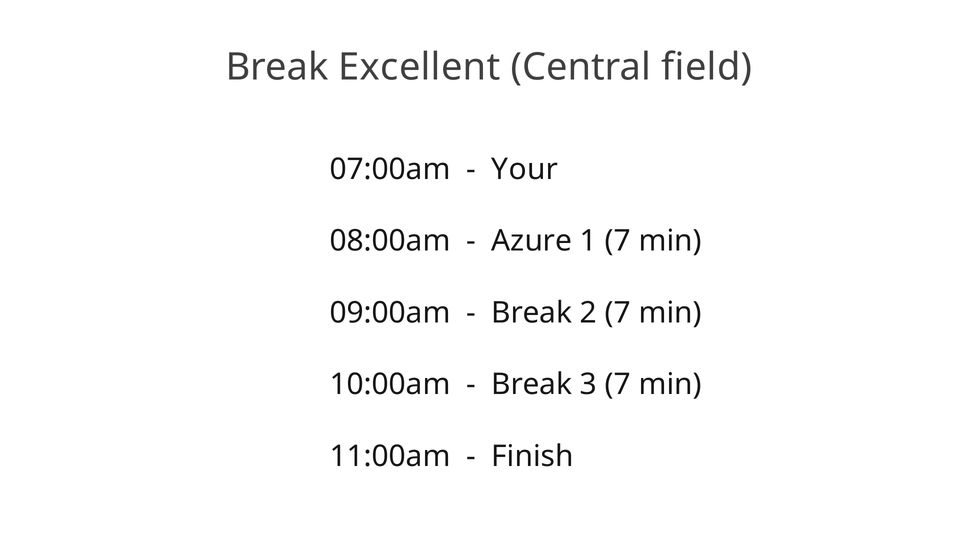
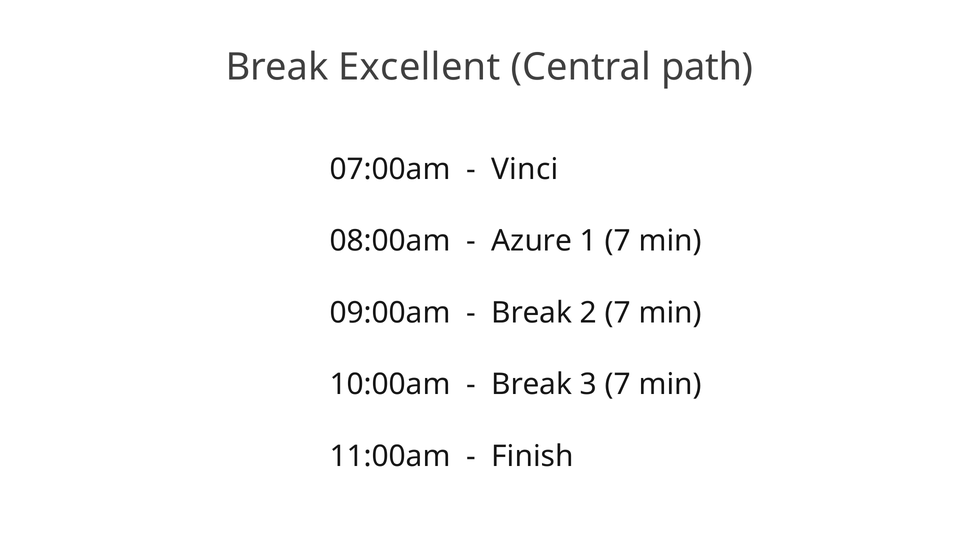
field: field -> path
Your: Your -> Vinci
